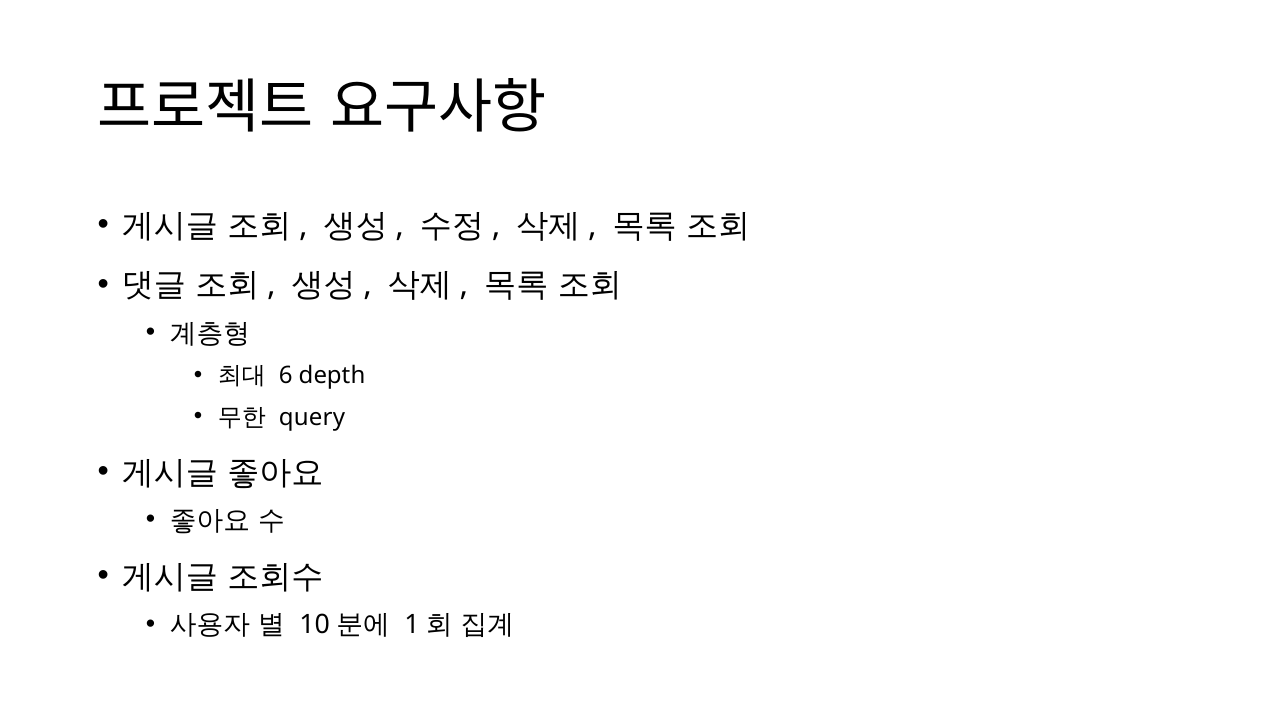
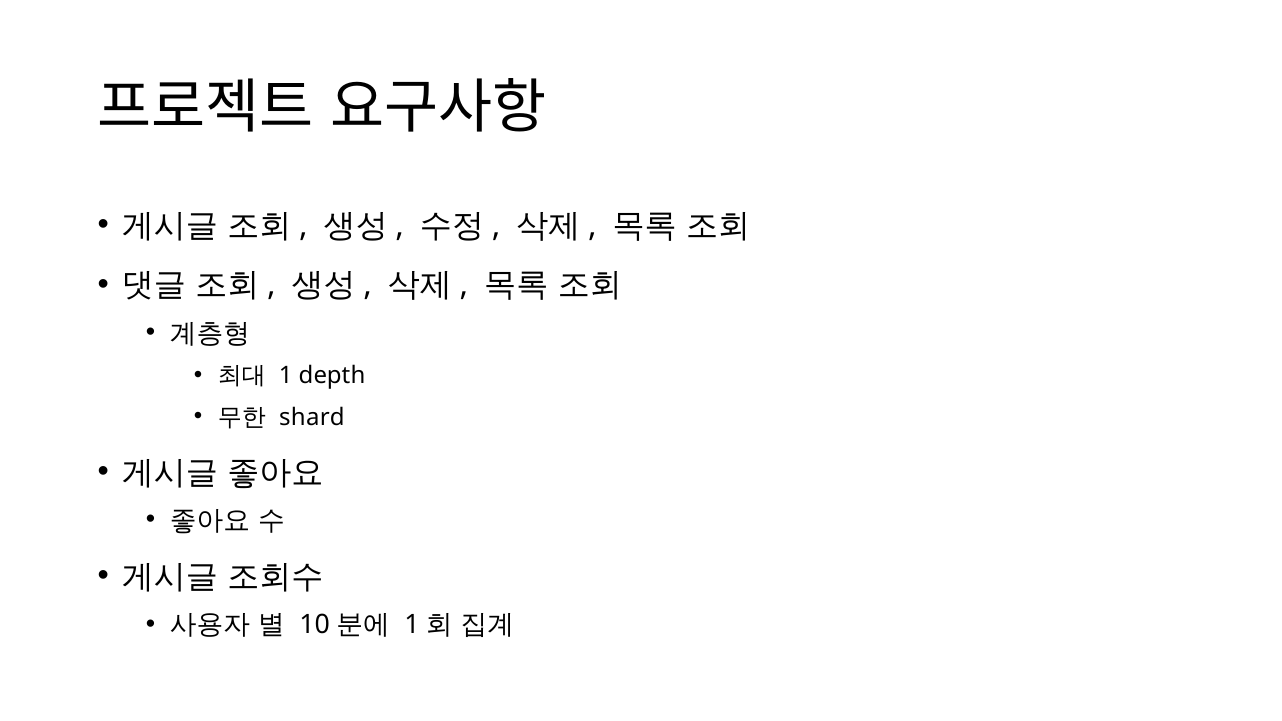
6: 6 -> 1
query: query -> shard
